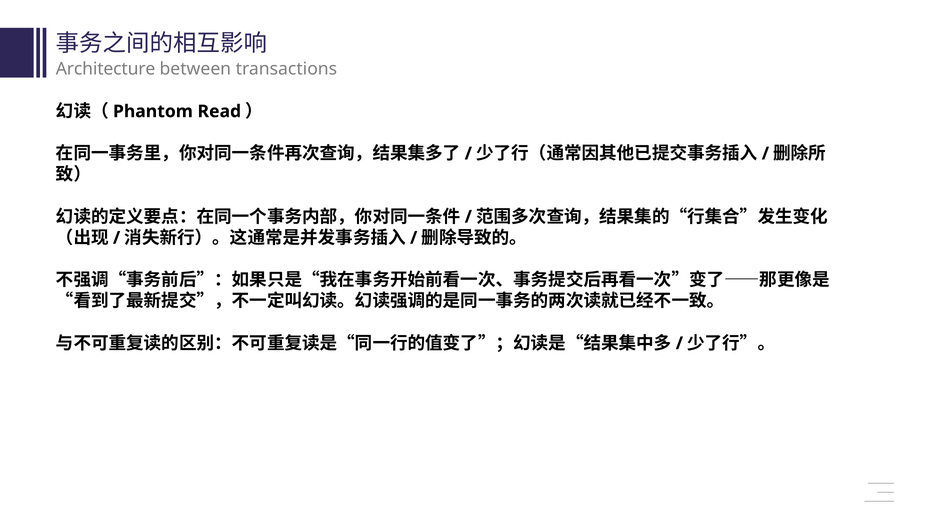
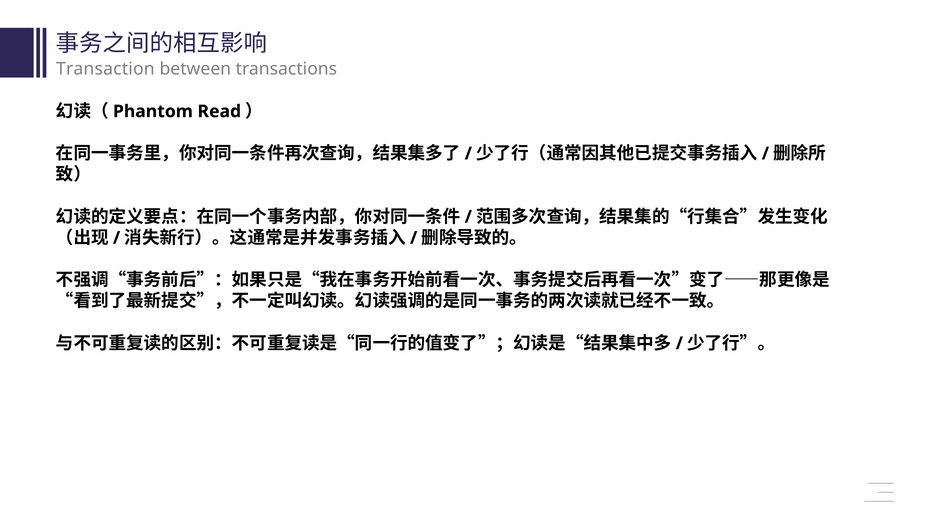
Architecture: Architecture -> Transaction
